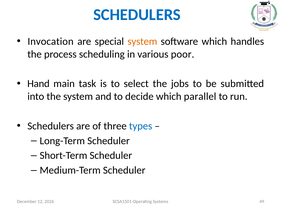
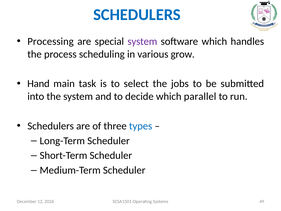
Invocation: Invocation -> Processing
system at (142, 41) colour: orange -> purple
poor: poor -> grow
